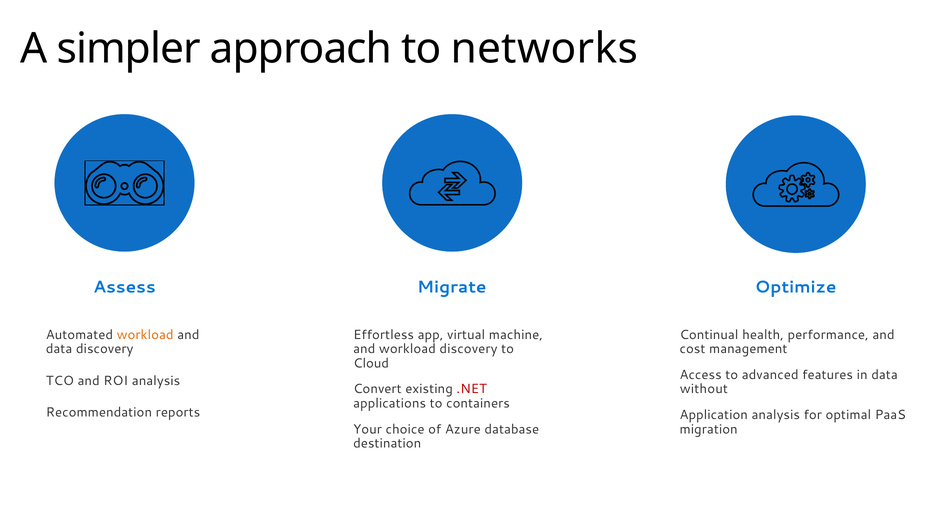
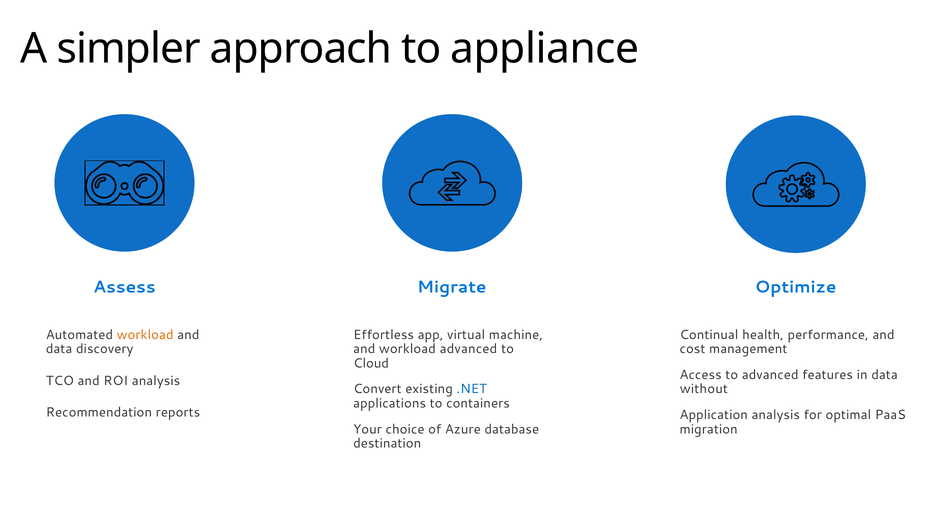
networks: networks -> appliance
workload discovery: discovery -> advanced
.NET colour: red -> blue
